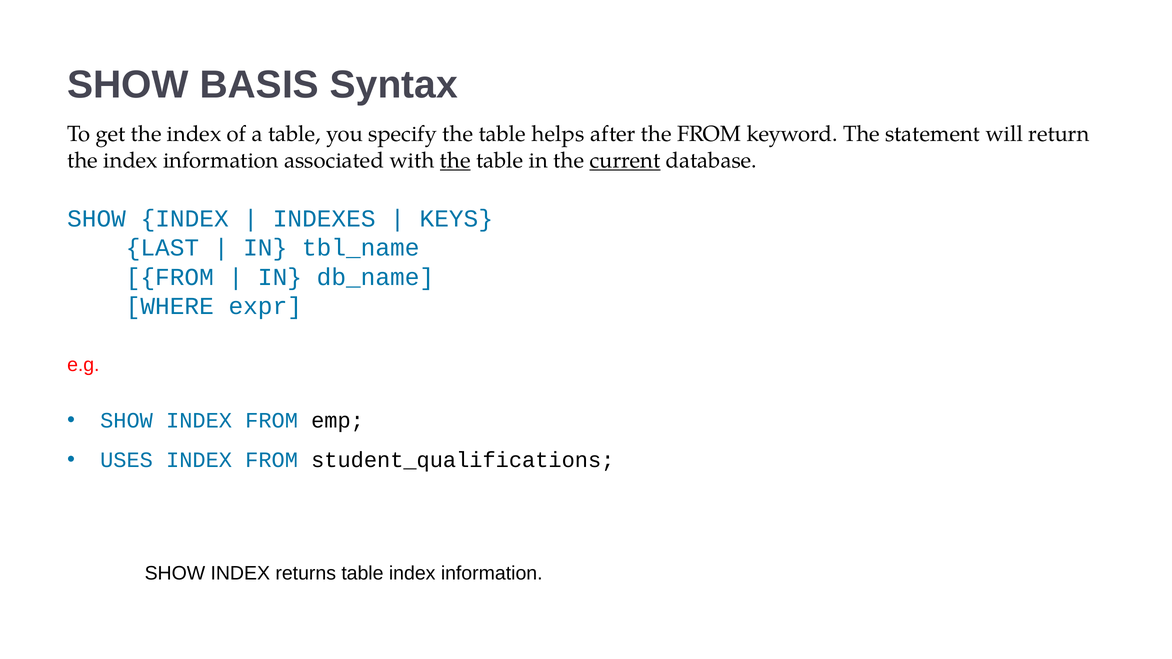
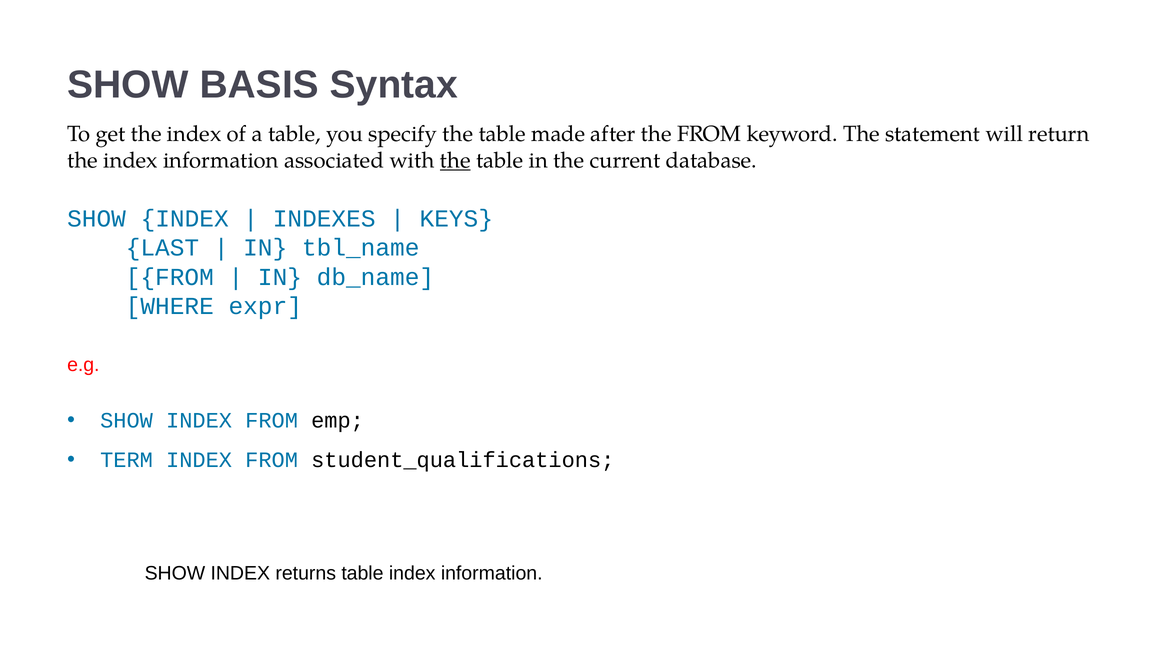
helps: helps -> made
current underline: present -> none
USES: USES -> TERM
